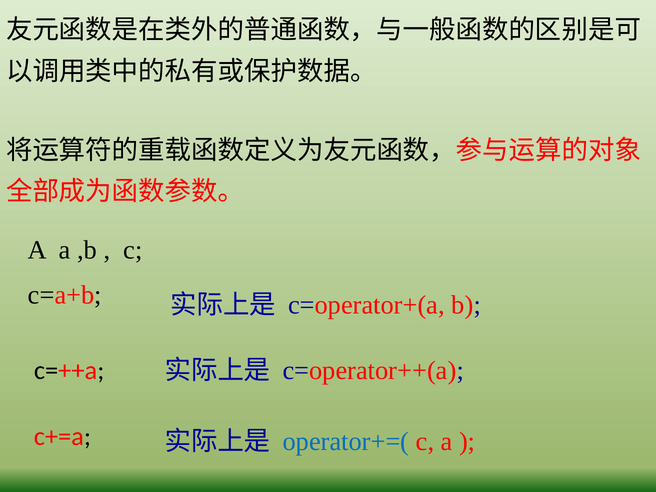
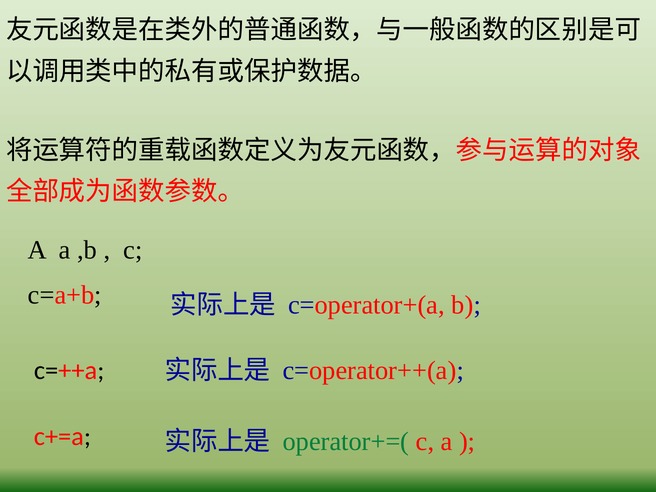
operator+=( colour: blue -> green
